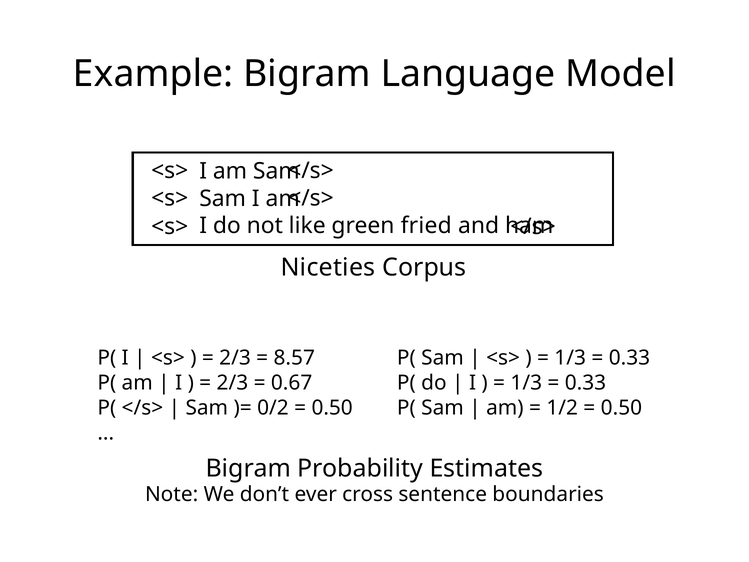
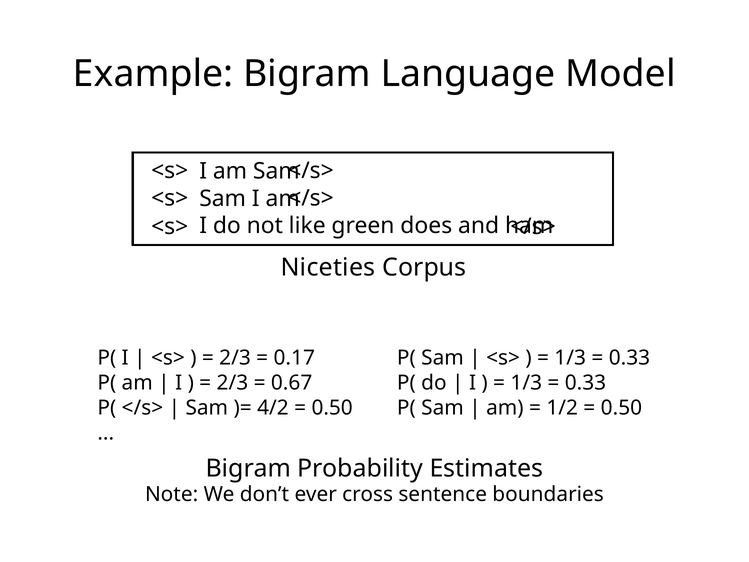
fried: fried -> does
8.57: 8.57 -> 0.17
0/2: 0/2 -> 4/2
